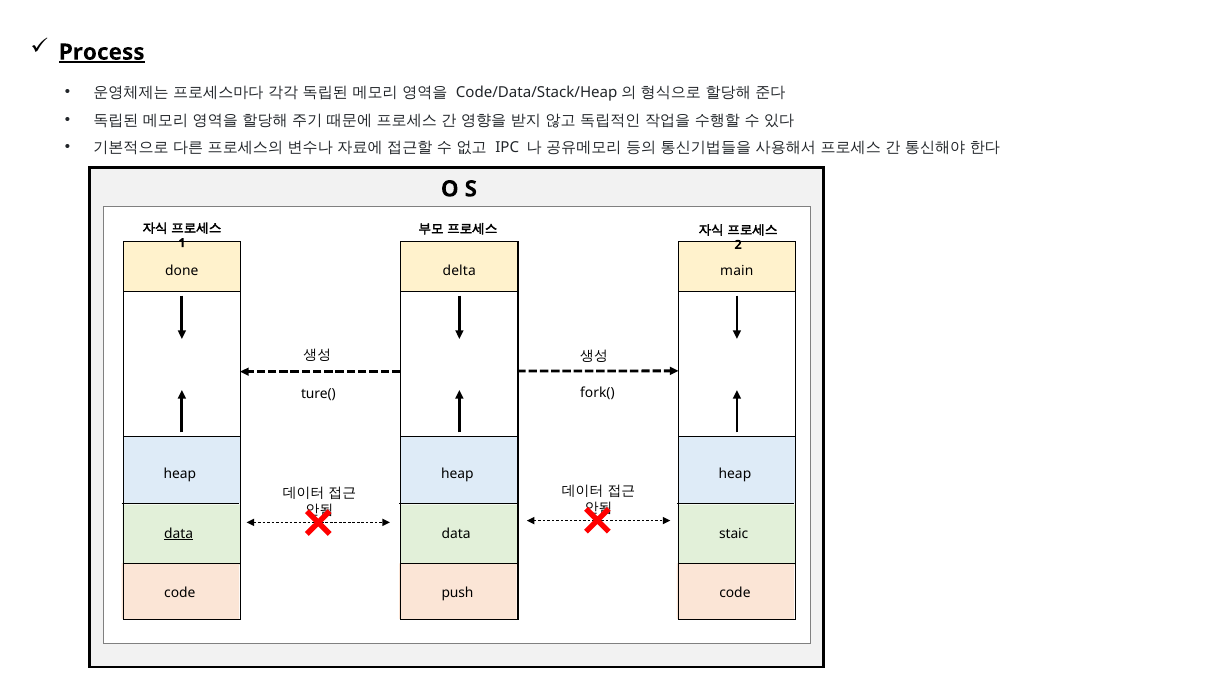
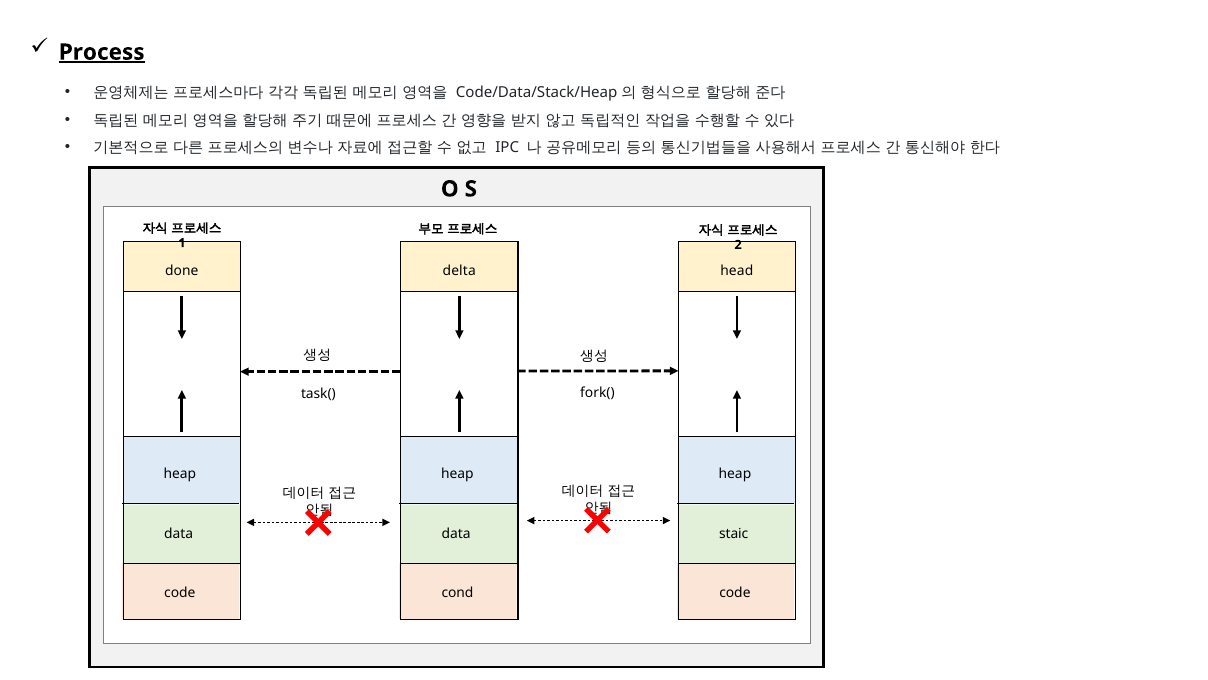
main: main -> head
ture(: ture( -> task(
data at (179, 533) underline: present -> none
push: push -> cond
